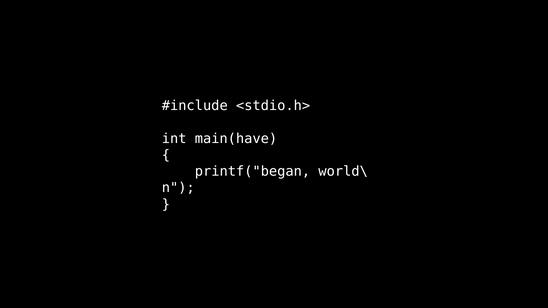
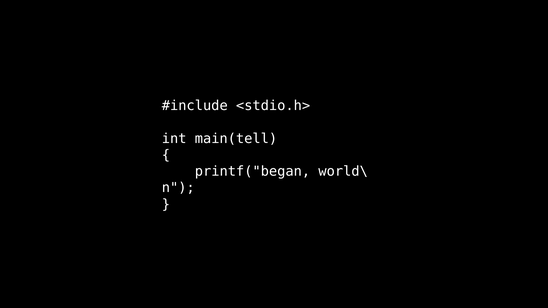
main(have: main(have -> main(tell
